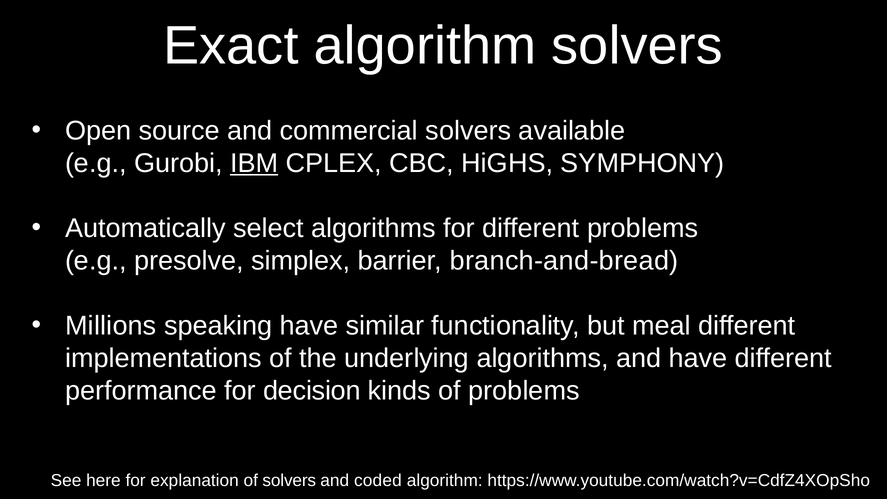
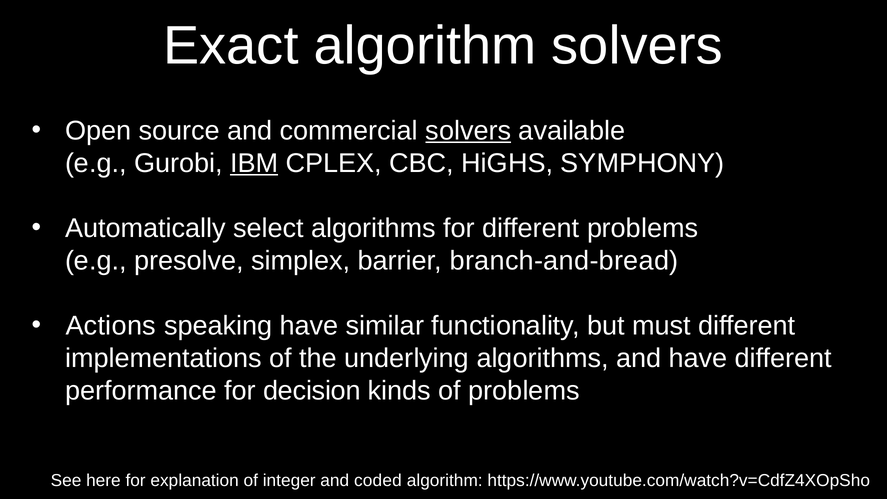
solvers at (468, 131) underline: none -> present
Millions: Millions -> Actions
meal: meal -> must
of solvers: solvers -> integer
